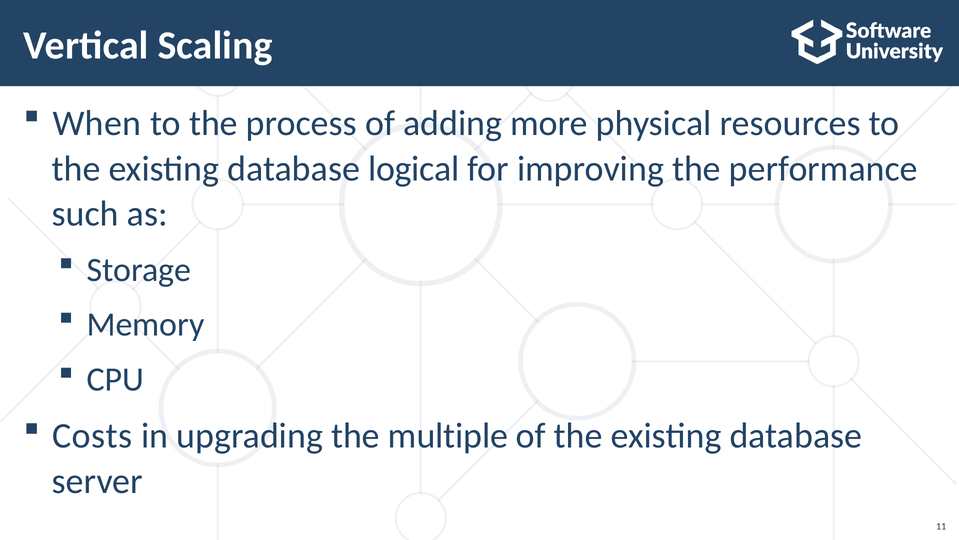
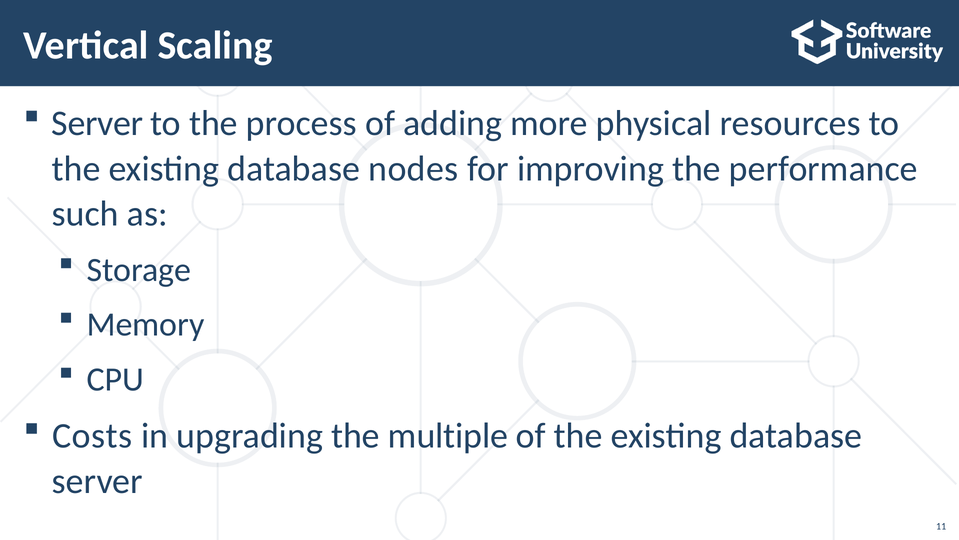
When at (97, 123): When -> Server
logical: logical -> nodes
